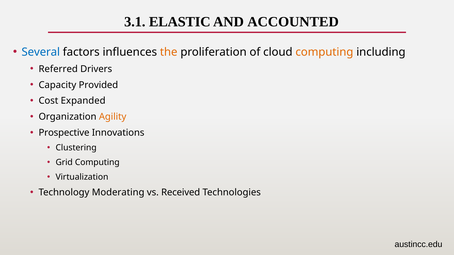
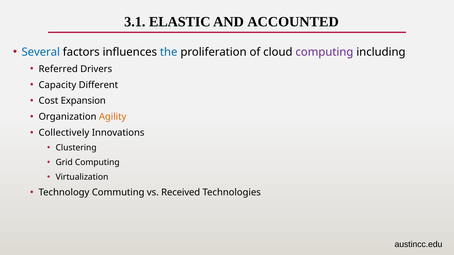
the colour: orange -> blue
computing at (324, 52) colour: orange -> purple
Provided: Provided -> Different
Expanded: Expanded -> Expansion
Prospective: Prospective -> Collectively
Moderating: Moderating -> Commuting
